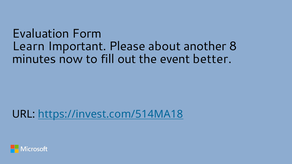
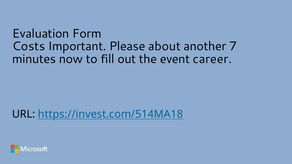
Learn: Learn -> Costs
8: 8 -> 7
better: better -> career
